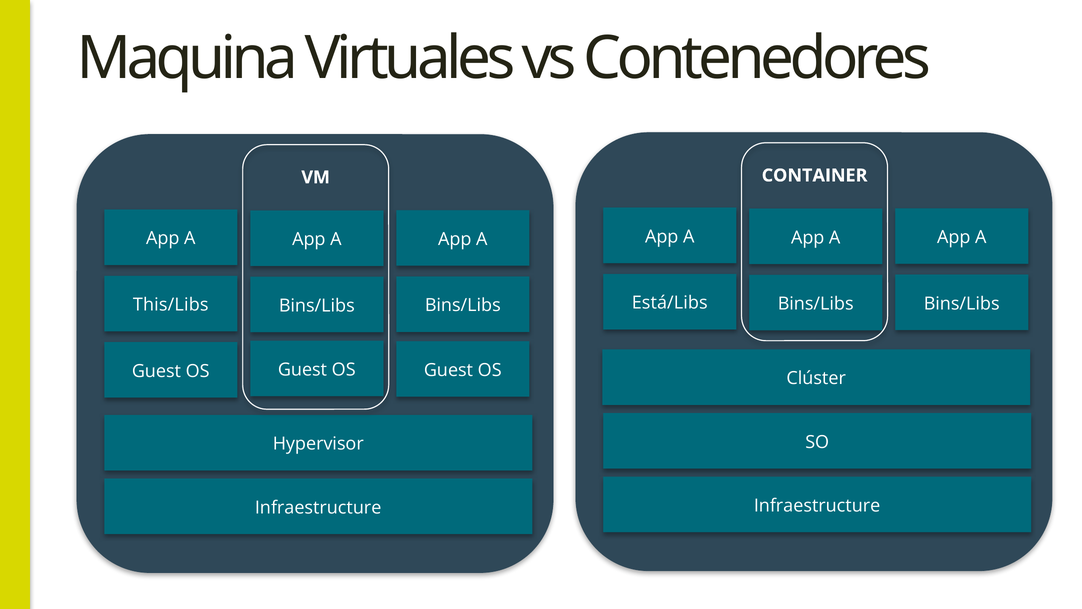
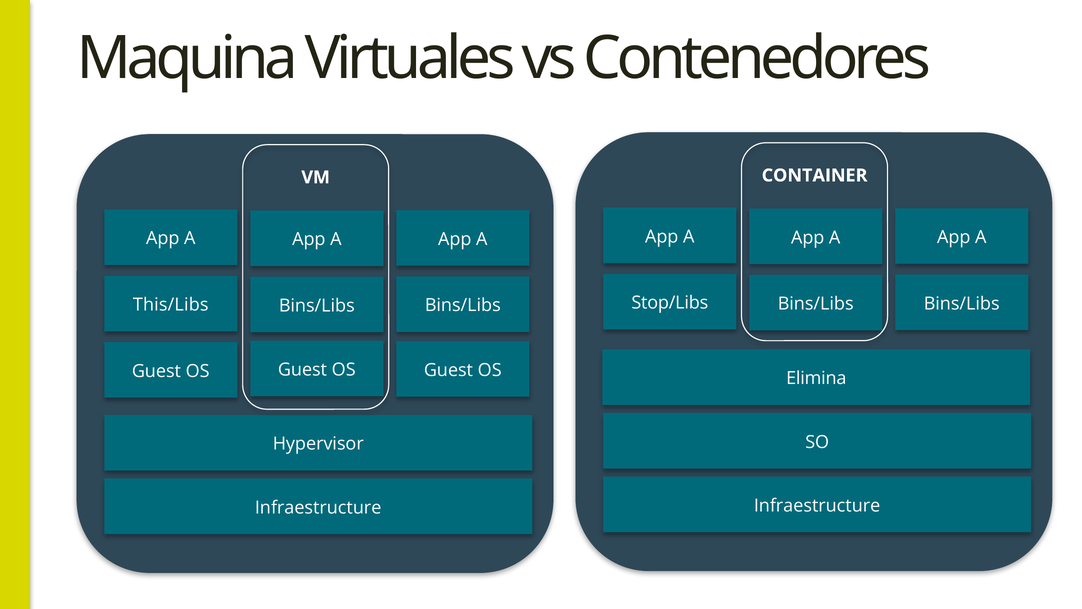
Está/Libs: Está/Libs -> Stop/Libs
Clúster: Clúster -> Elimina
